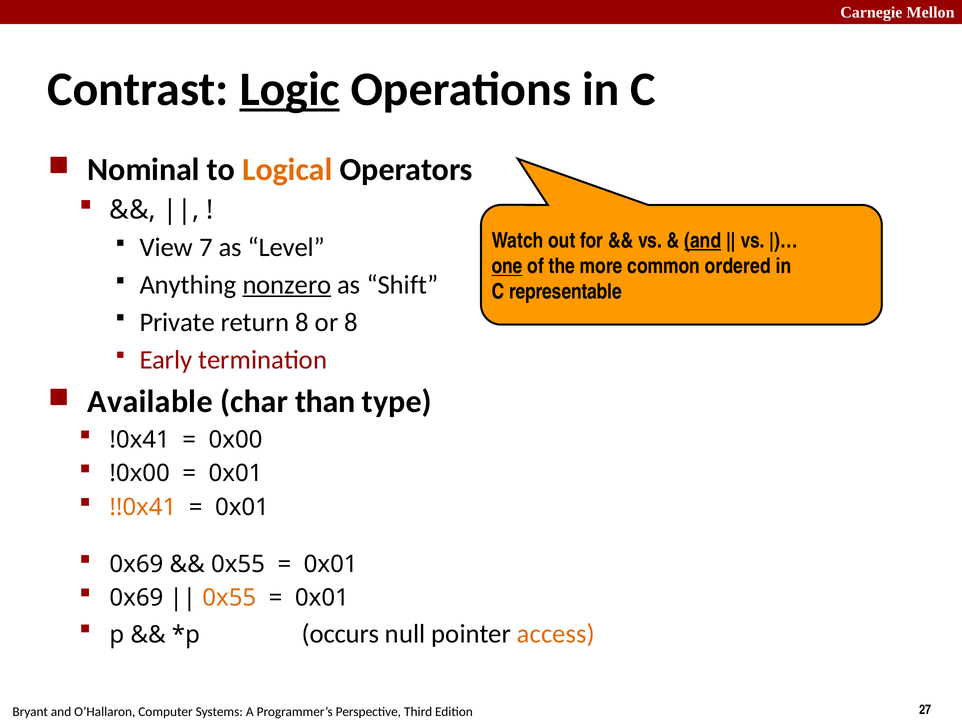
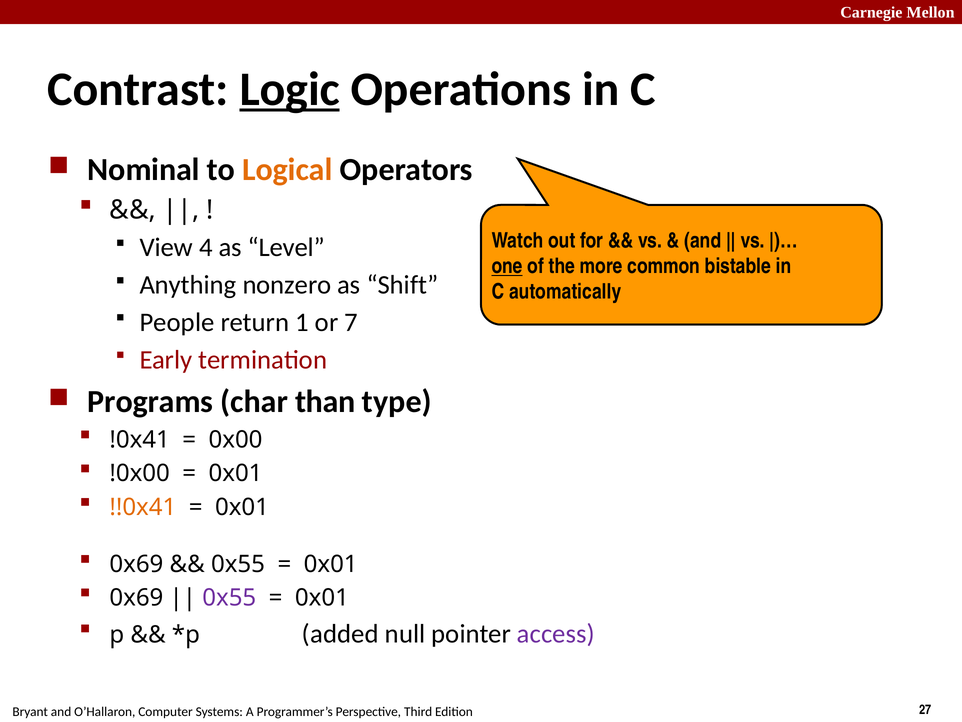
and at (703, 240) underline: present -> none
7: 7 -> 4
ordered: ordered -> bistable
nonzero underline: present -> none
representable: representable -> automatically
Private: Private -> People
return 8: 8 -> 1
or 8: 8 -> 7
Available: Available -> Programs
0x55 at (229, 597) colour: orange -> purple
occurs: occurs -> added
access colour: orange -> purple
